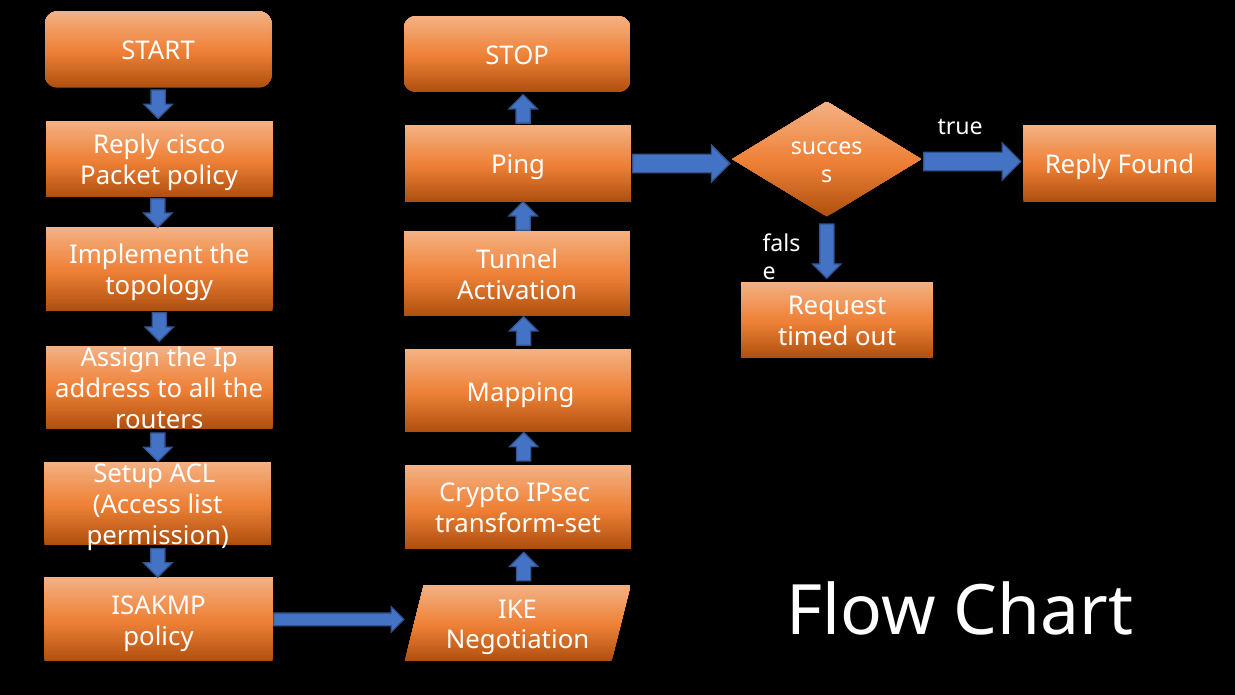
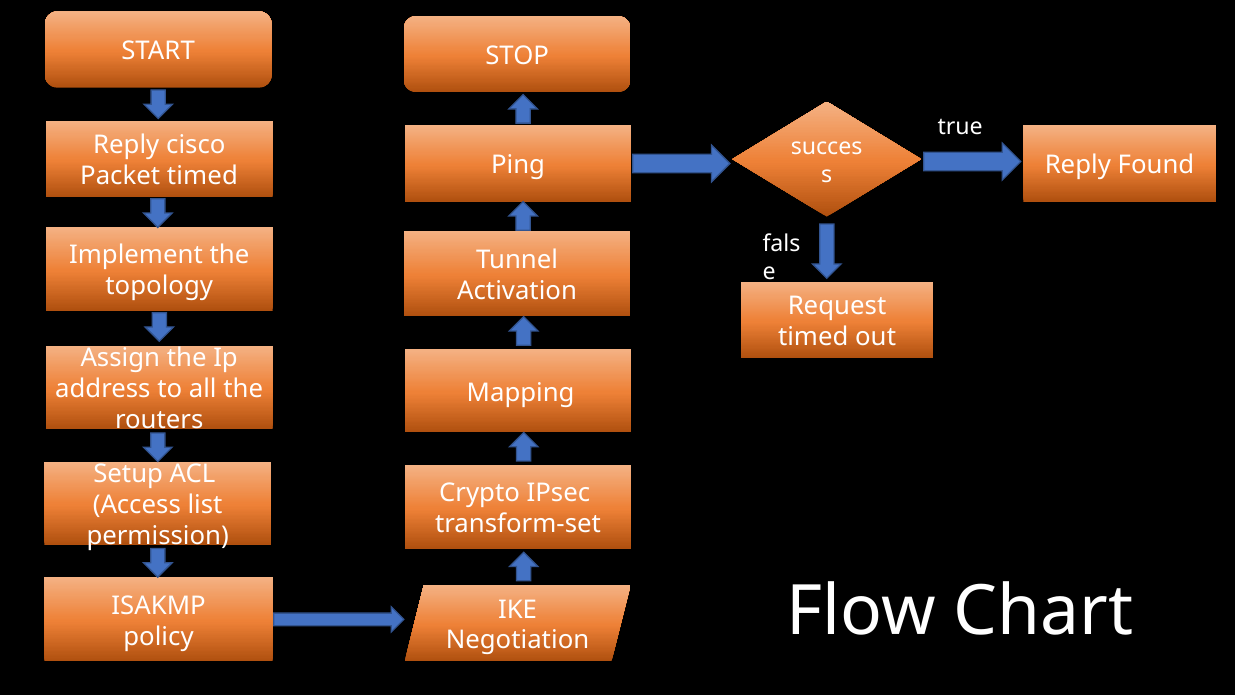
Packet policy: policy -> timed
